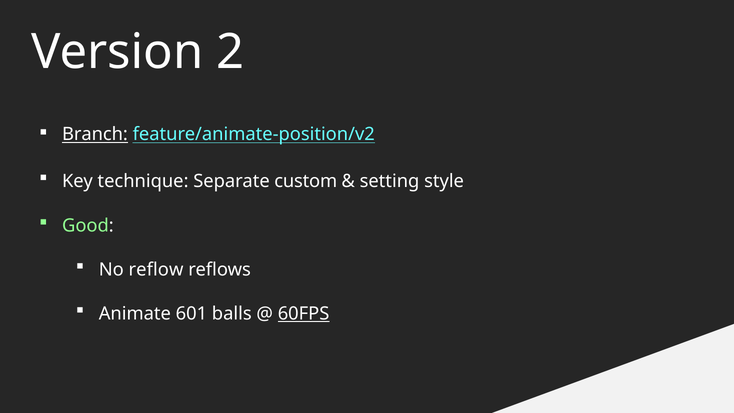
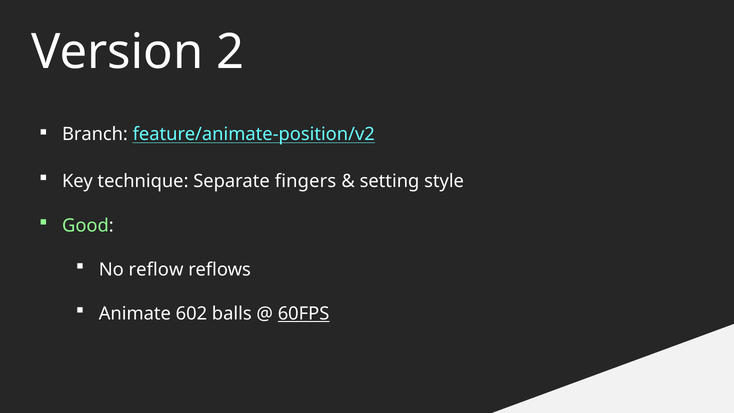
Branch underline: present -> none
custom: custom -> fingers
601: 601 -> 602
